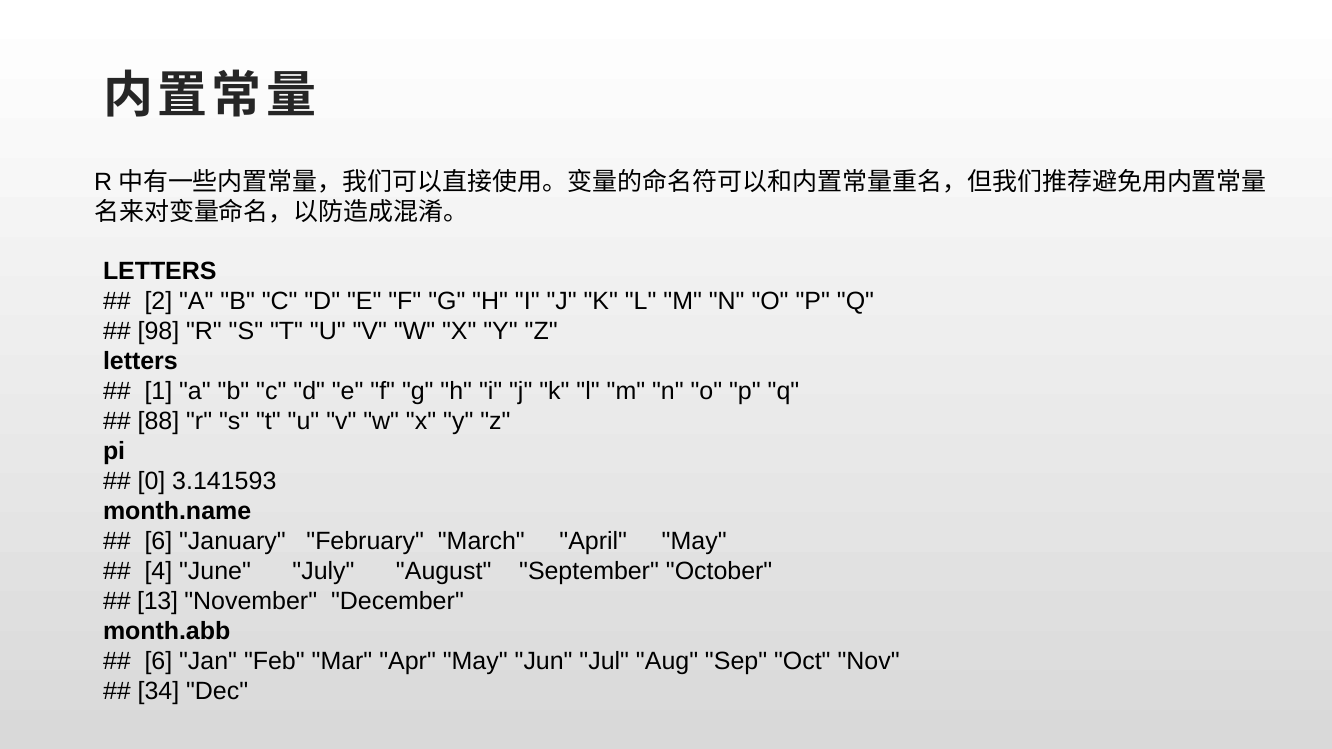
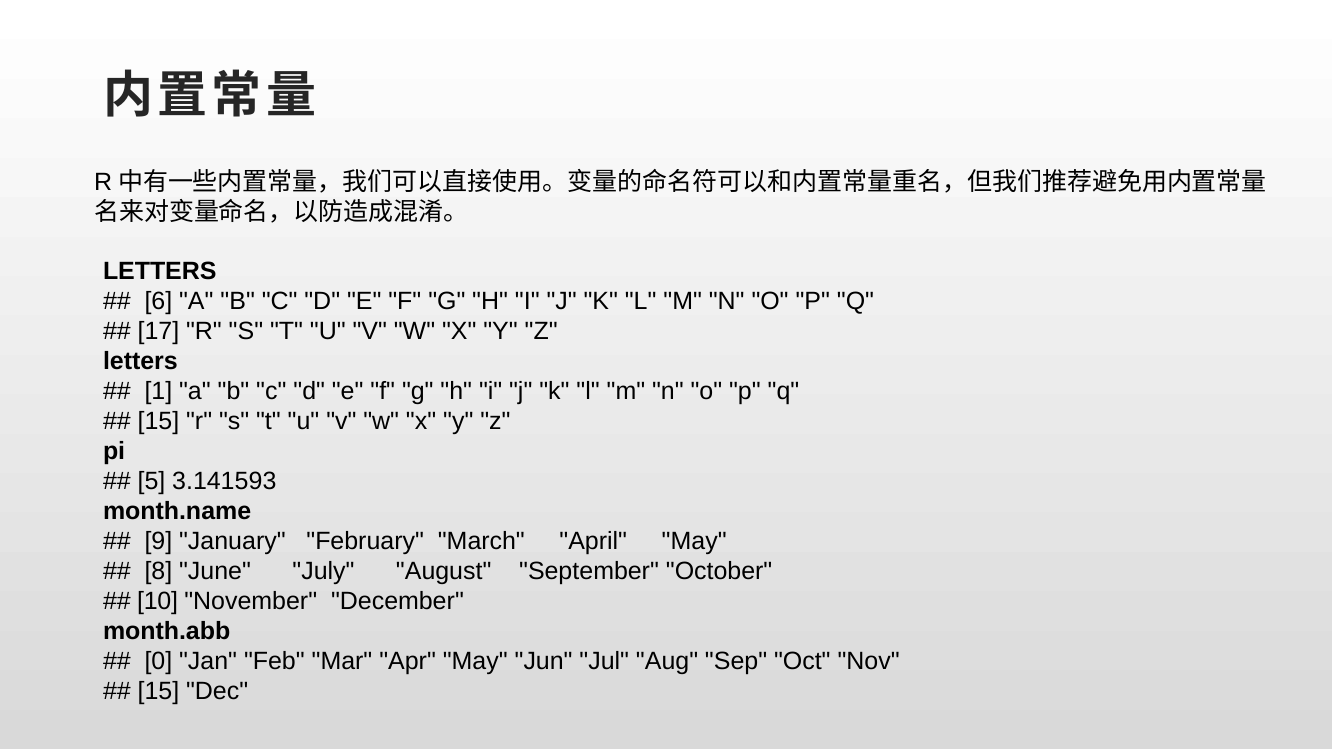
2: 2 -> 6
98: 98 -> 17
88 at (158, 421): 88 -> 15
0: 0 -> 5
6 at (158, 541): 6 -> 9
4: 4 -> 8
13: 13 -> 10
6 at (158, 661): 6 -> 0
34 at (158, 691): 34 -> 15
